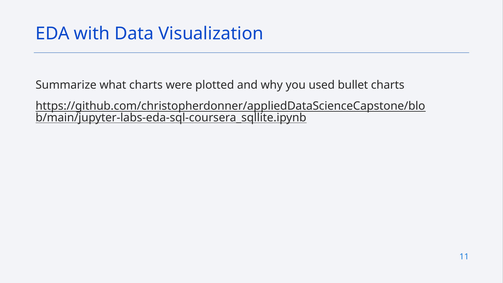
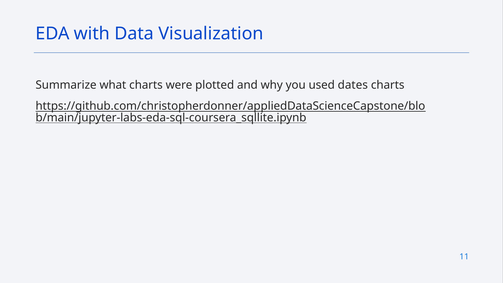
bullet: bullet -> dates
